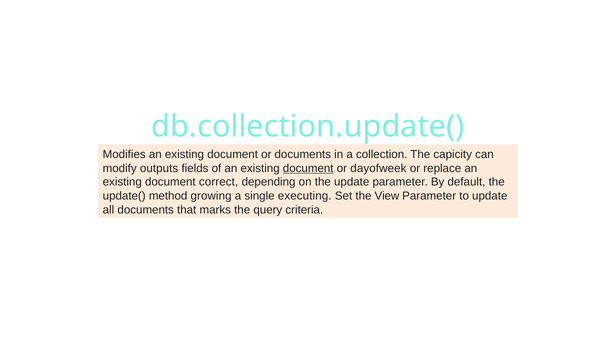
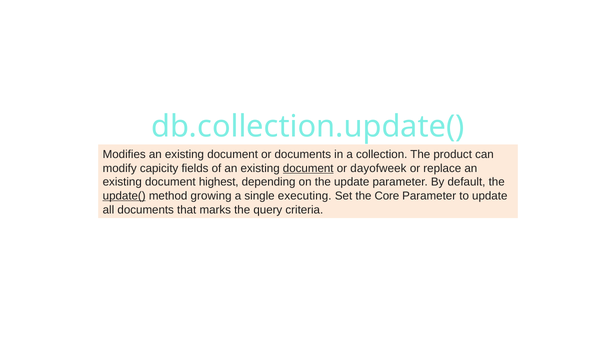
capicity: capicity -> product
outputs: outputs -> capicity
correct: correct -> highest
update( underline: none -> present
View: View -> Core
